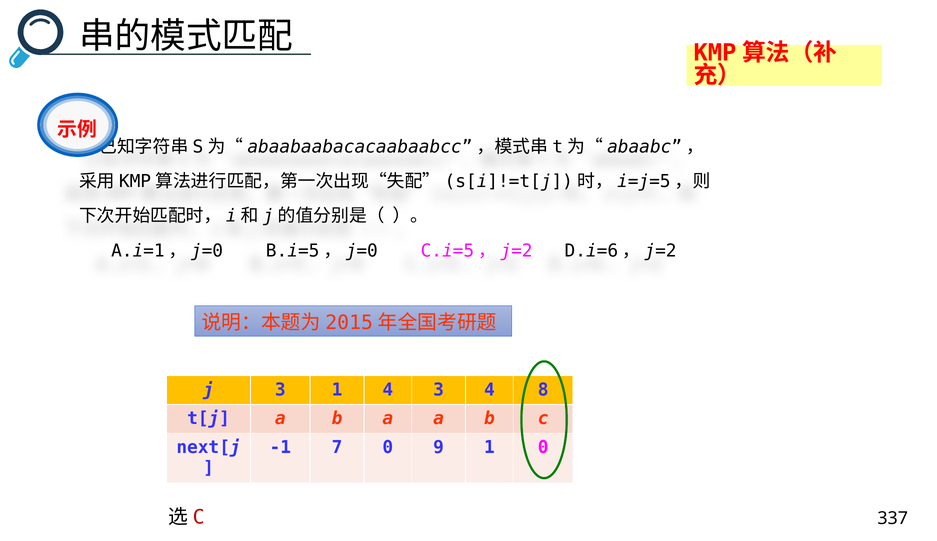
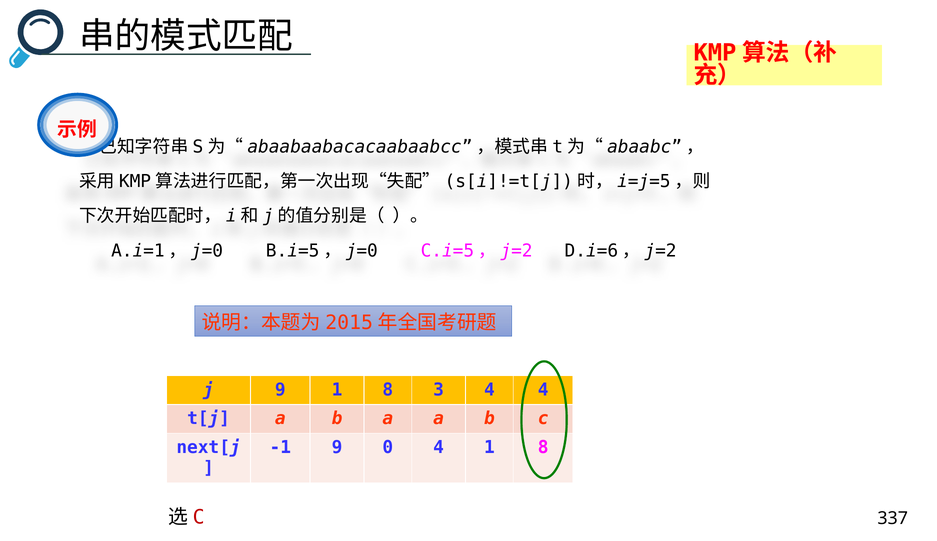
j 3: 3 -> 9
4 at (388, 390): 4 -> 8
4 8: 8 -> 4
-1 7: 7 -> 9
0 9: 9 -> 4
0 at (543, 448): 0 -> 8
